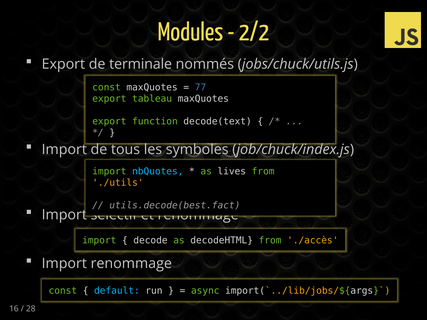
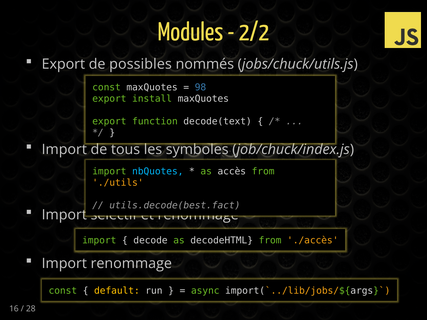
terminale: terminale -> possibles
77: 77 -> 98
tableau: tableau -> install
lives: lives -> accès
default colour: light blue -> yellow
